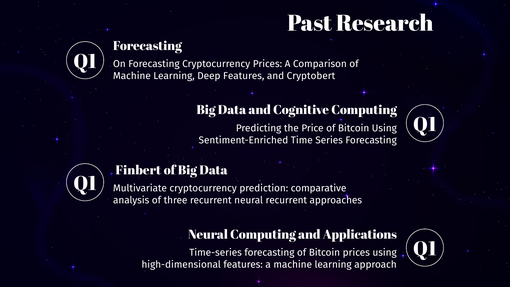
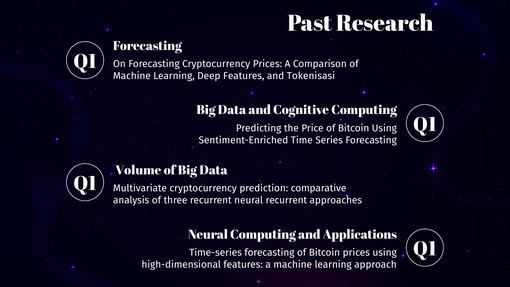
Cryptobert: Cryptobert -> Tokenisasi
Finbert: Finbert -> Volume
